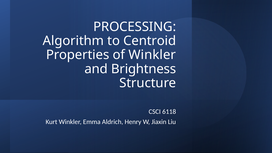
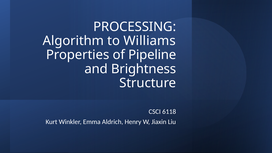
Centroid: Centroid -> Williams
of Winkler: Winkler -> Pipeline
